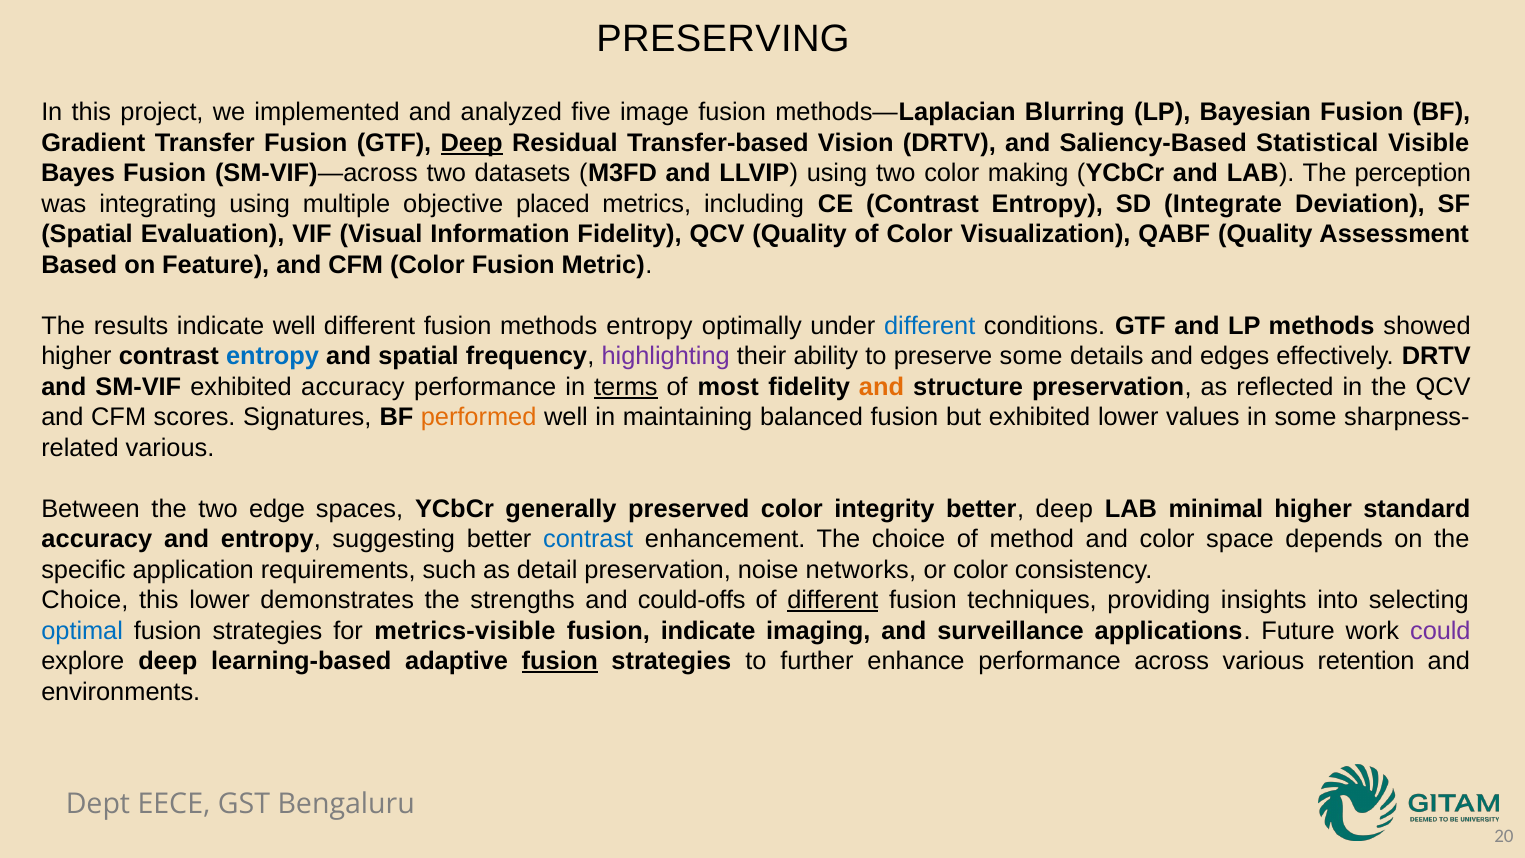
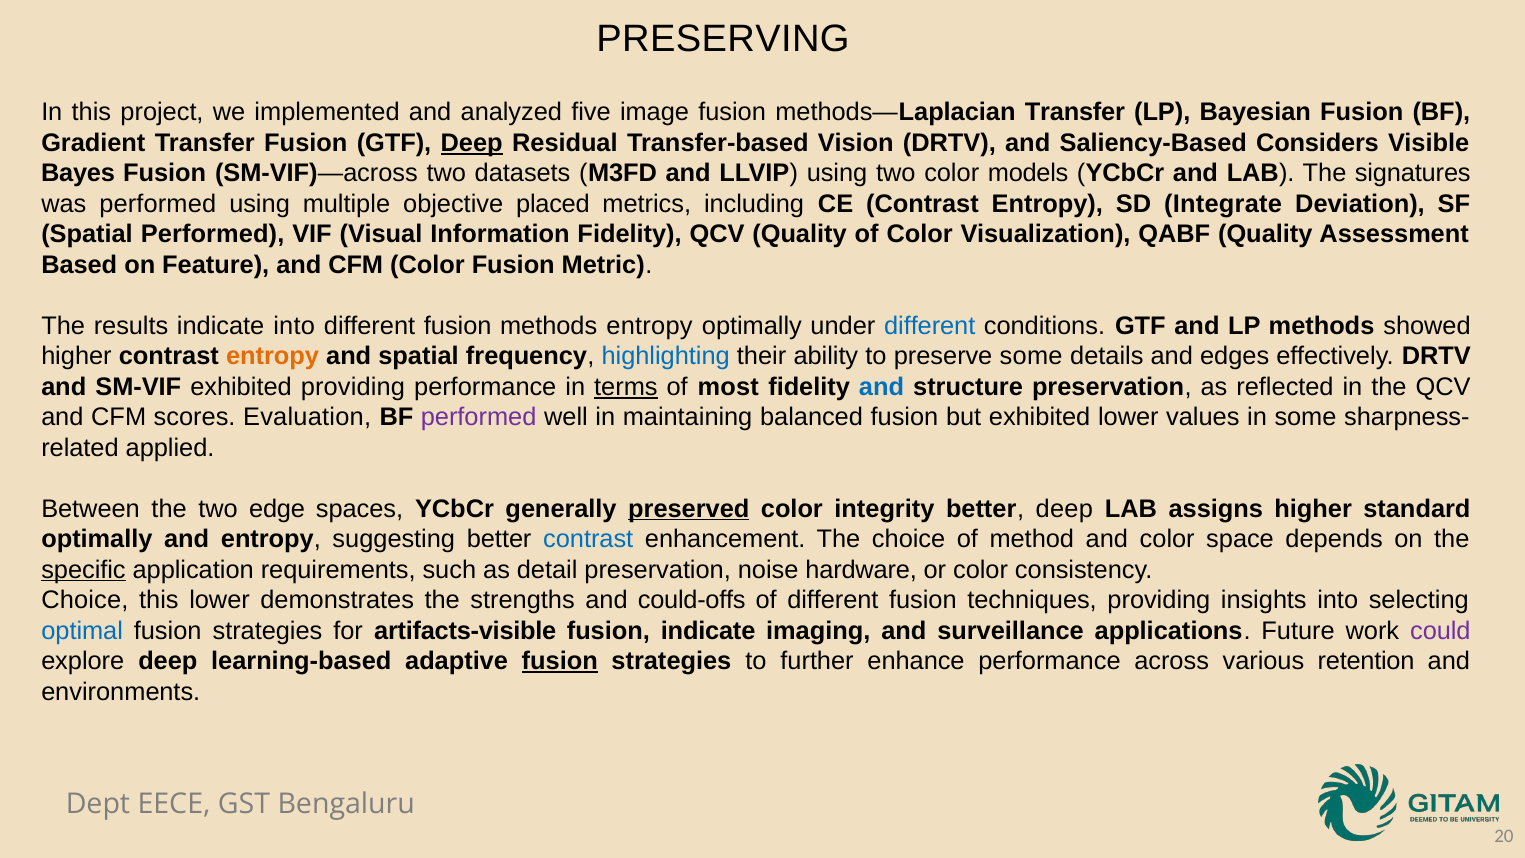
methods—Laplacian Blurring: Blurring -> Transfer
Statistical: Statistical -> Considers
making: making -> models
perception: perception -> signatures
was integrating: integrating -> performed
Spatial Evaluation: Evaluation -> Performed
indicate well: well -> into
entropy at (273, 356) colour: blue -> orange
highlighting colour: purple -> blue
exhibited accuracy: accuracy -> providing
and at (881, 387) colour: orange -> blue
Signatures: Signatures -> Evaluation
performed at (479, 417) colour: orange -> purple
various at (170, 448): various -> applied
preserved underline: none -> present
minimal: minimal -> assigns
accuracy at (97, 539): accuracy -> optimally
specific underline: none -> present
networks: networks -> hardware
different at (833, 600) underline: present -> none
metrics-visible: metrics-visible -> artifacts-visible
